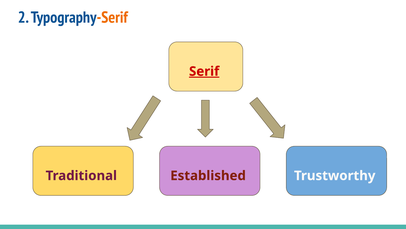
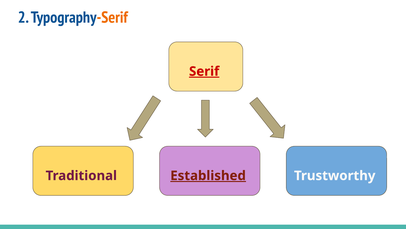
Established underline: none -> present
